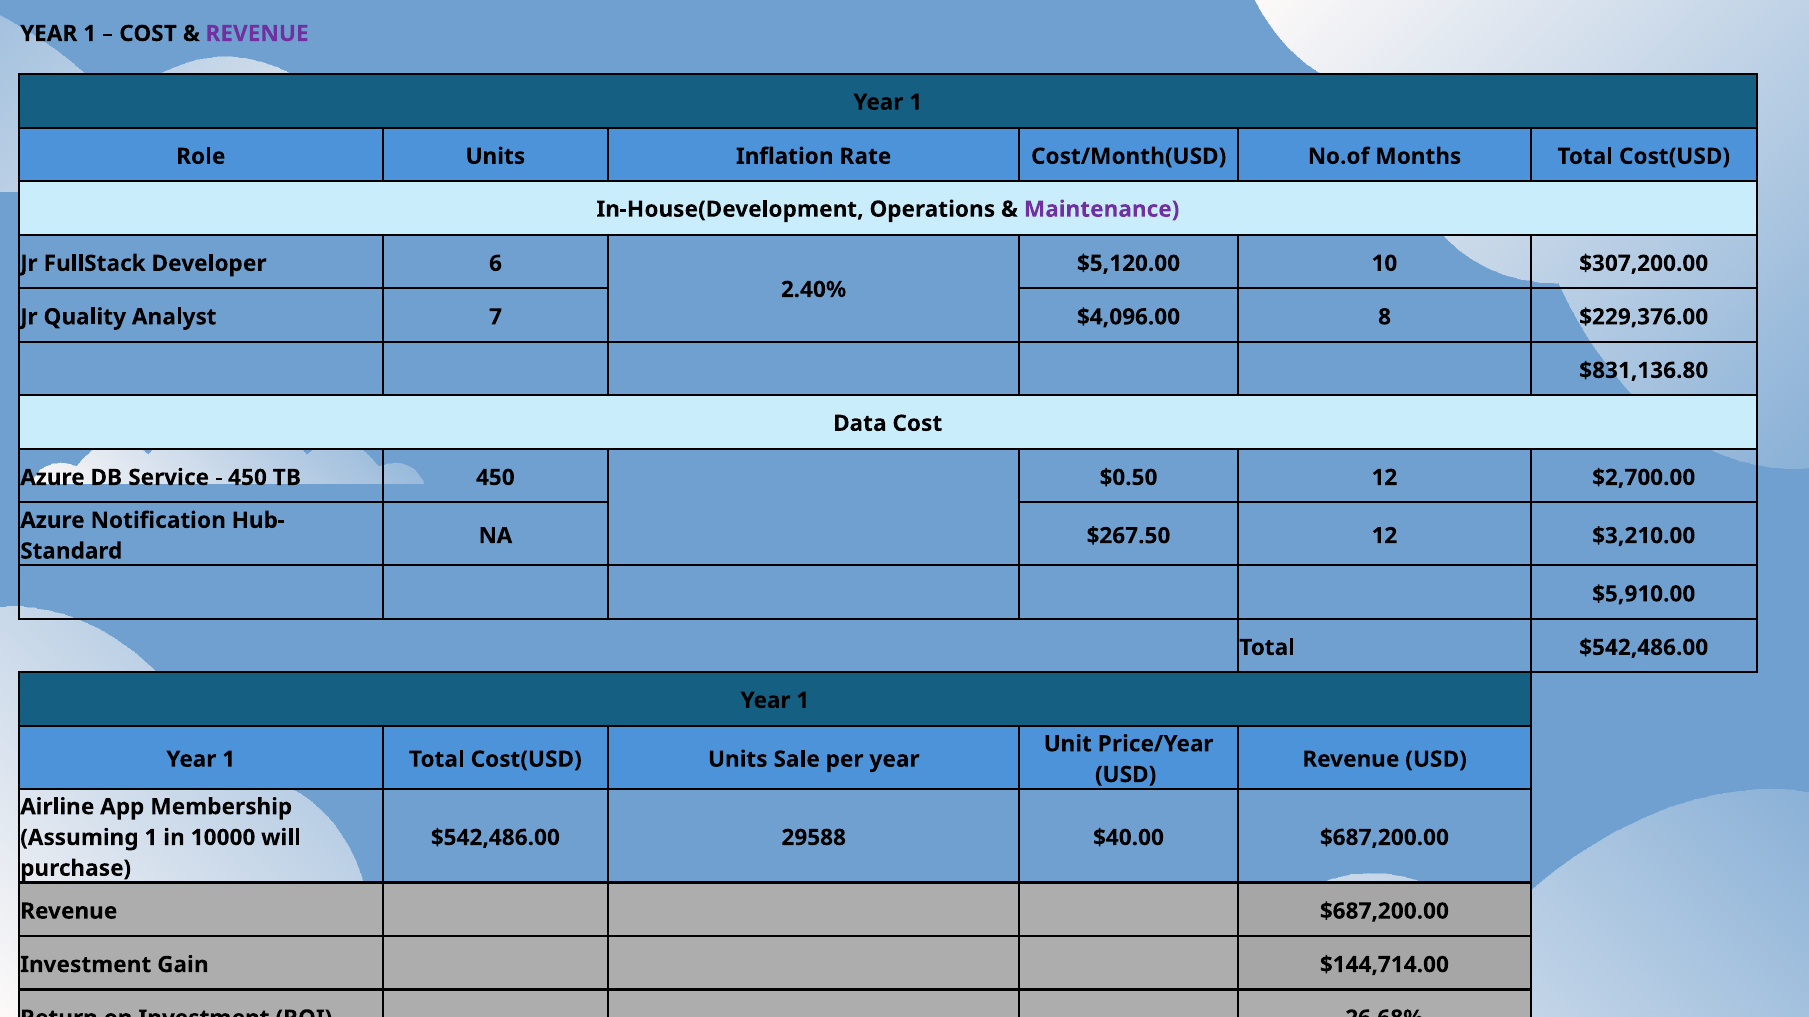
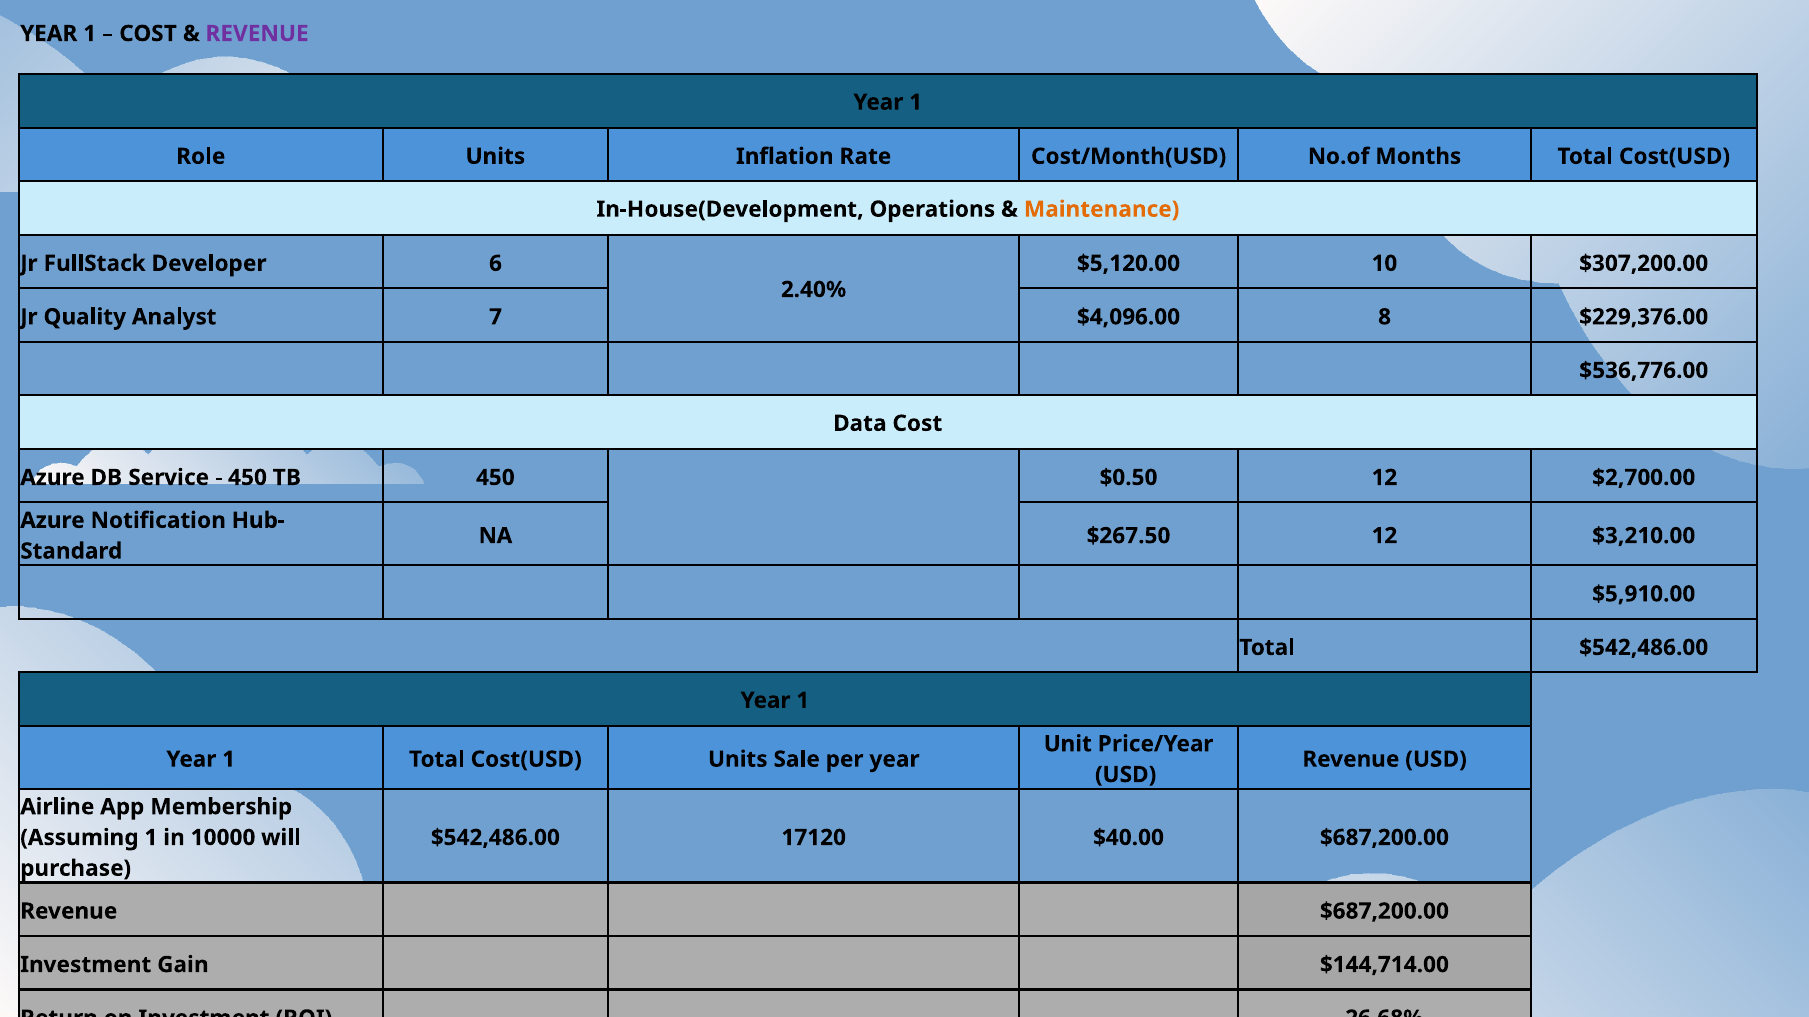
Maintenance colour: purple -> orange
$831,136.80: $831,136.80 -> $536,776.00
29588: 29588 -> 17120
